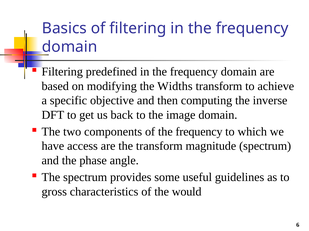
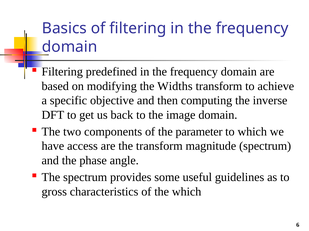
of the frequency: frequency -> parameter
the would: would -> which
